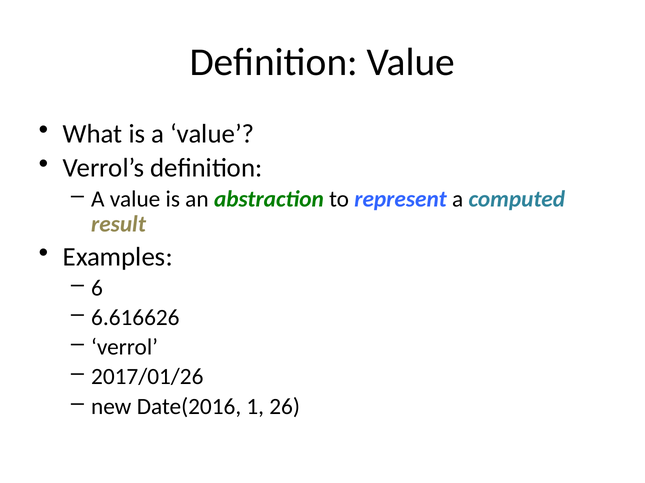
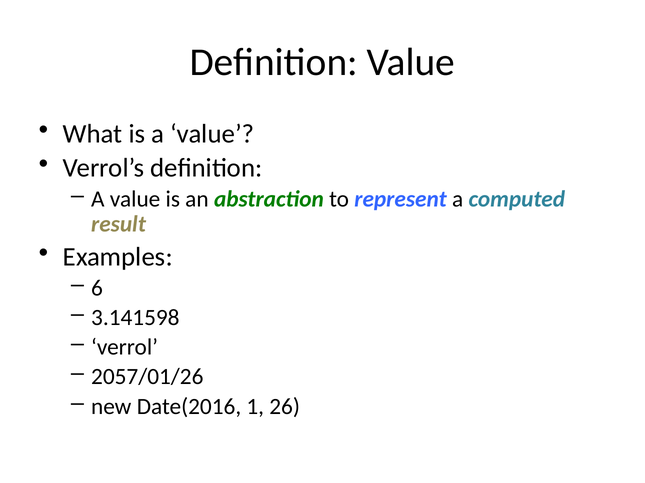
6.616626: 6.616626 -> 3.141598
2017/01/26: 2017/01/26 -> 2057/01/26
